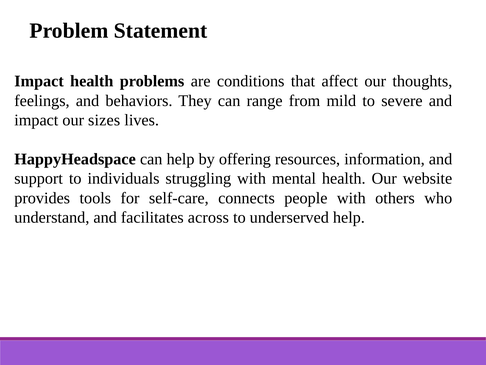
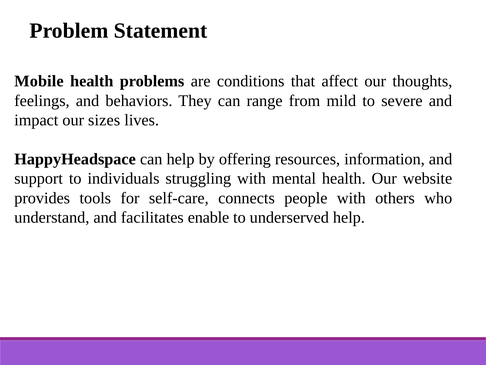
Impact at (39, 81): Impact -> Mobile
across: across -> enable
